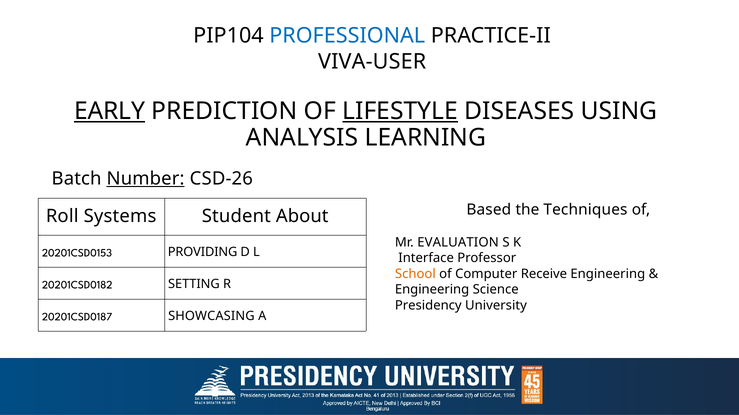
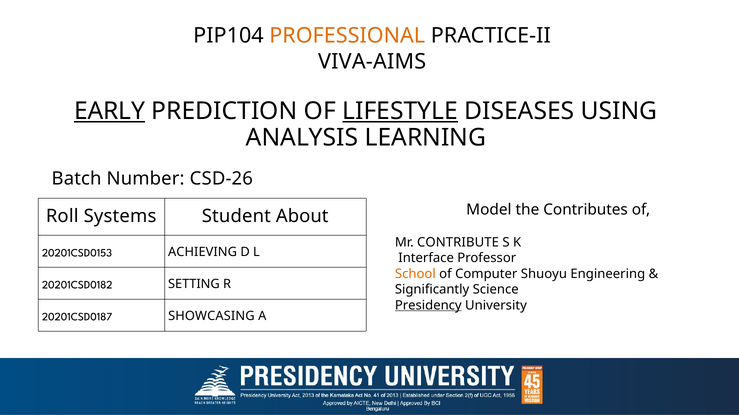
PROFESSIONAL colour: blue -> orange
VIVA-USER: VIVA-USER -> VIVA-AIMS
Number underline: present -> none
Based: Based -> Model
Techniques: Techniques -> Contributes
EVALUATION: EVALUATION -> CONTRIBUTE
PROVIDING: PROVIDING -> ACHIEVING
Receive: Receive -> Shuoyu
Engineering at (432, 290): Engineering -> Significantly
Presidency underline: none -> present
